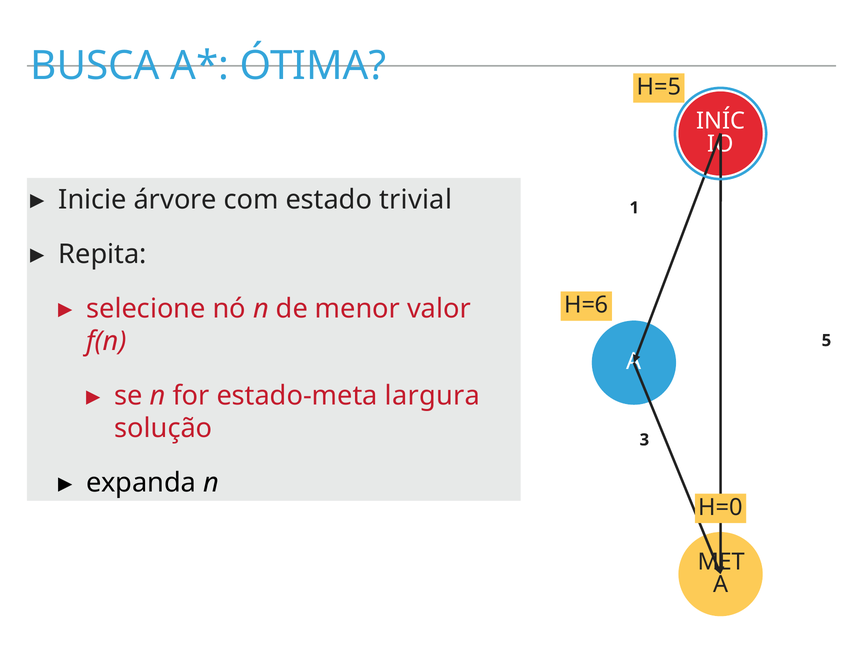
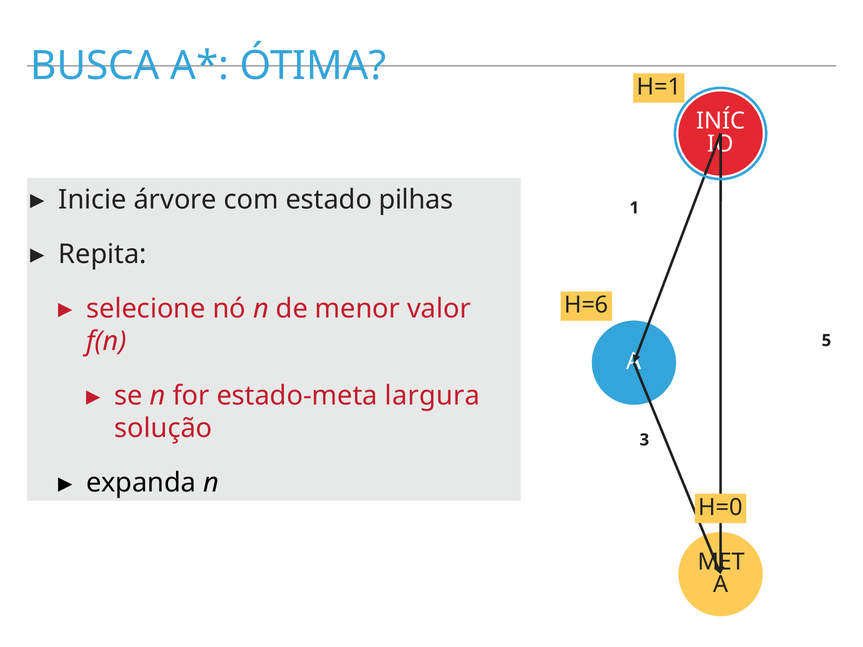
H=5: H=5 -> H=1
trivial: trivial -> pilhas
